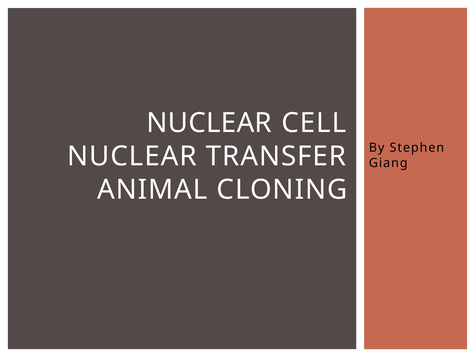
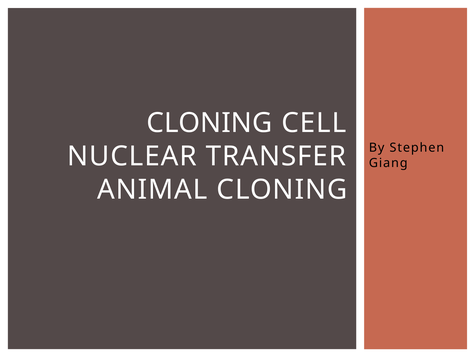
NUCLEAR at (209, 123): NUCLEAR -> CLONING
